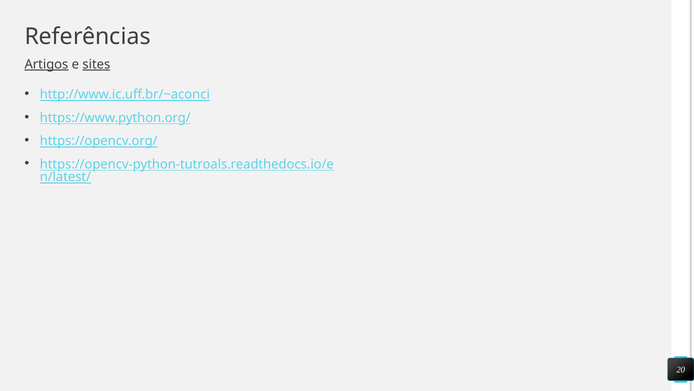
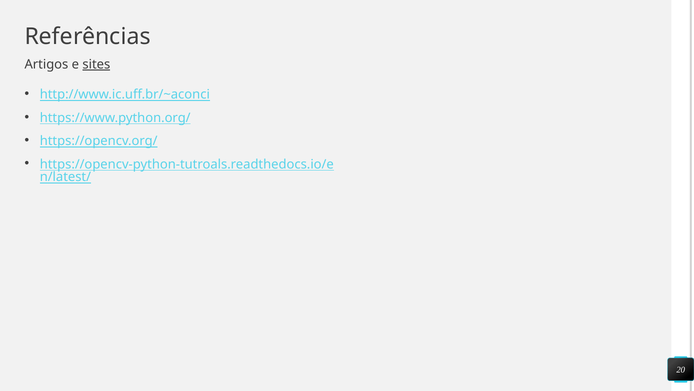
Artigos underline: present -> none
